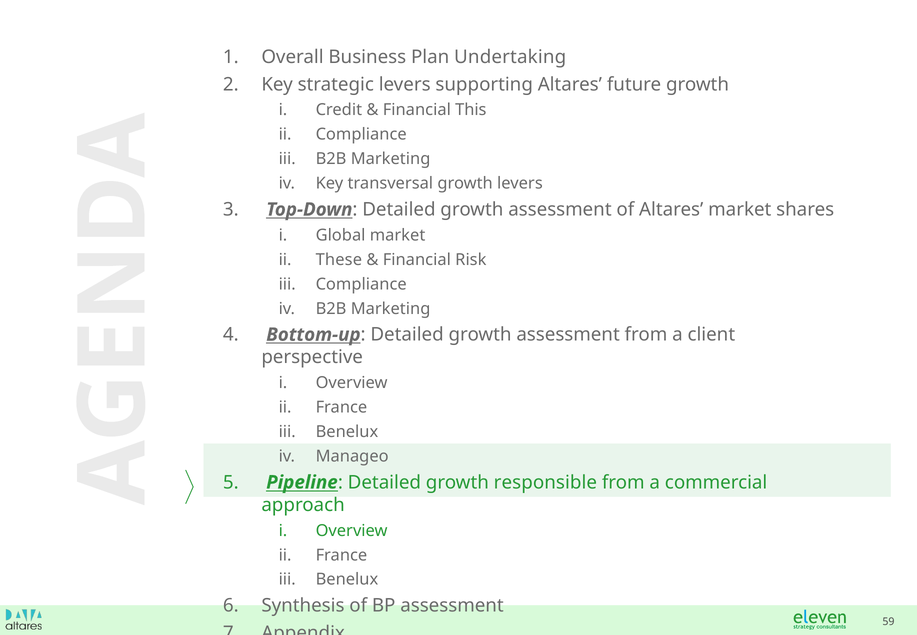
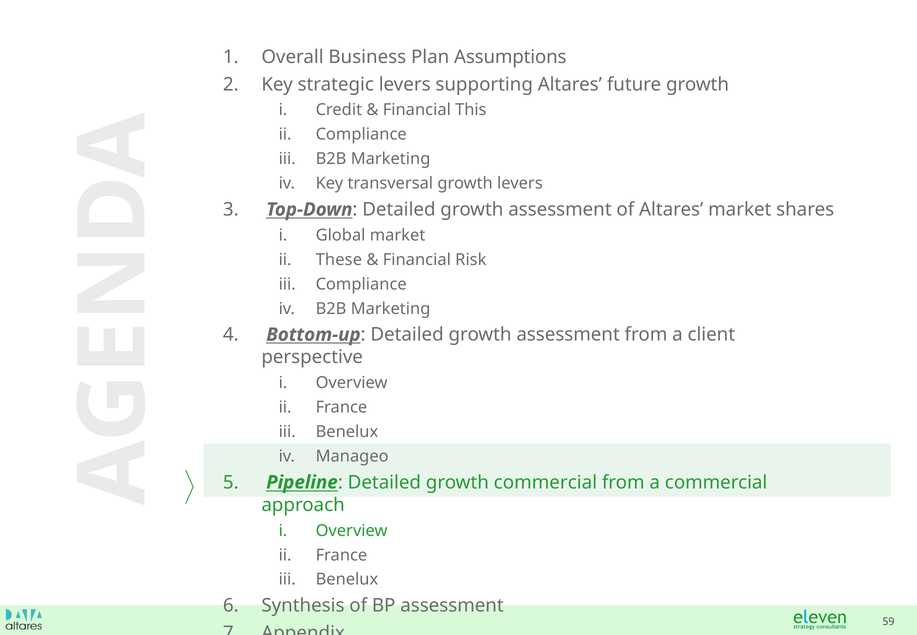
Undertaking: Undertaking -> Assumptions
growth responsible: responsible -> commercial
